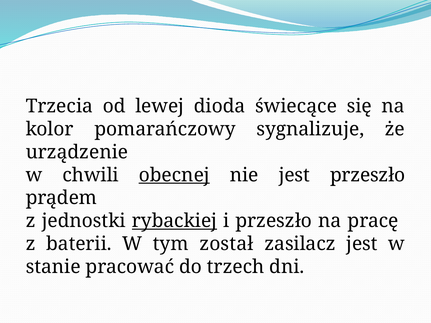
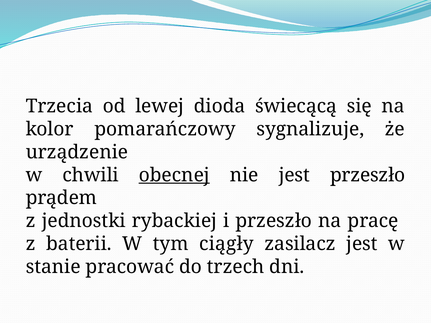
świecące: świecące -> świecącą
rybackiej underline: present -> none
został: został -> ciągły
